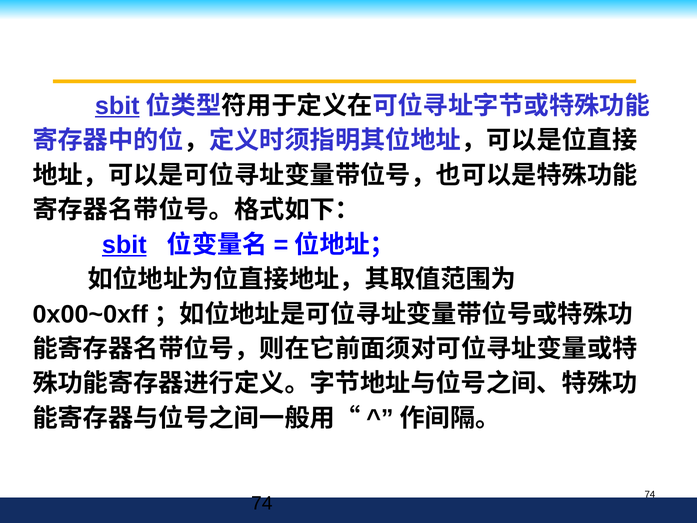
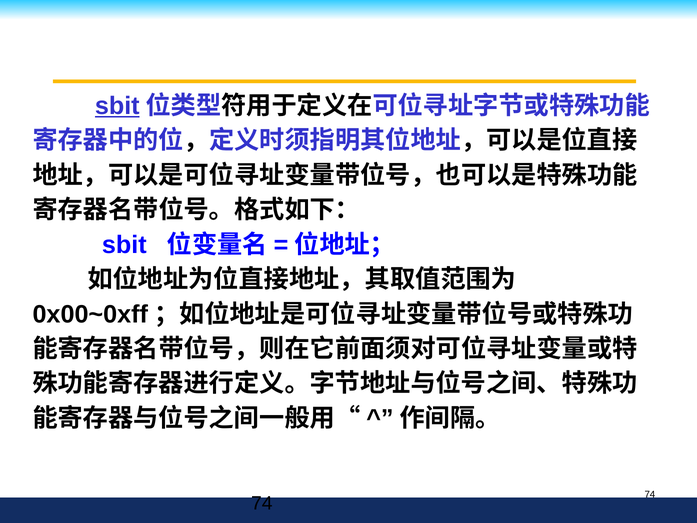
sbit at (124, 245) underline: present -> none
